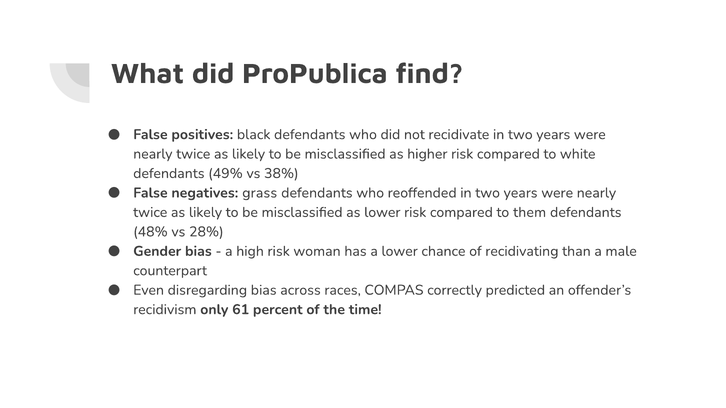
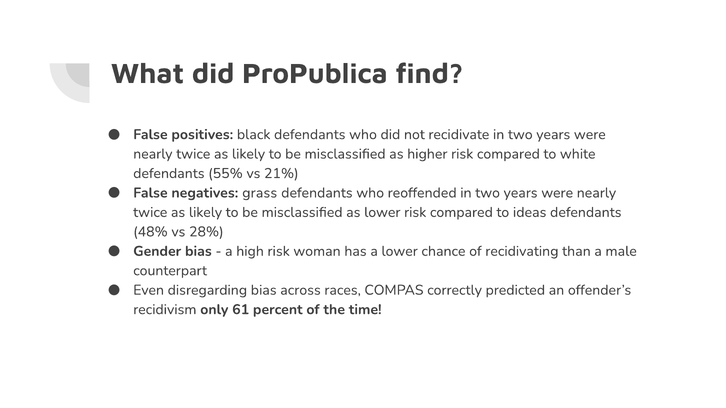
49%: 49% -> 55%
38%: 38% -> 21%
them: them -> ideas
